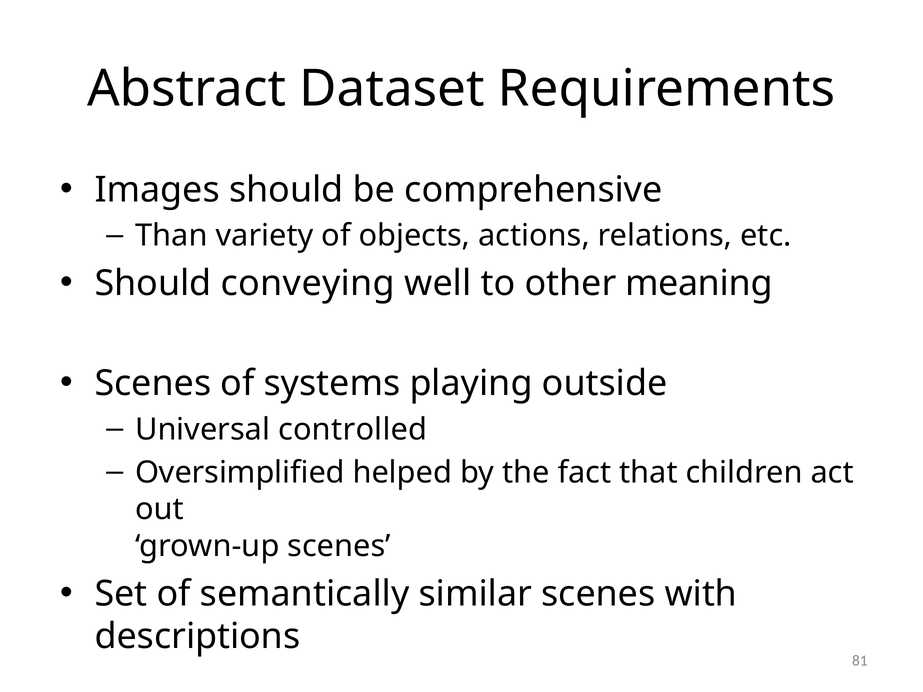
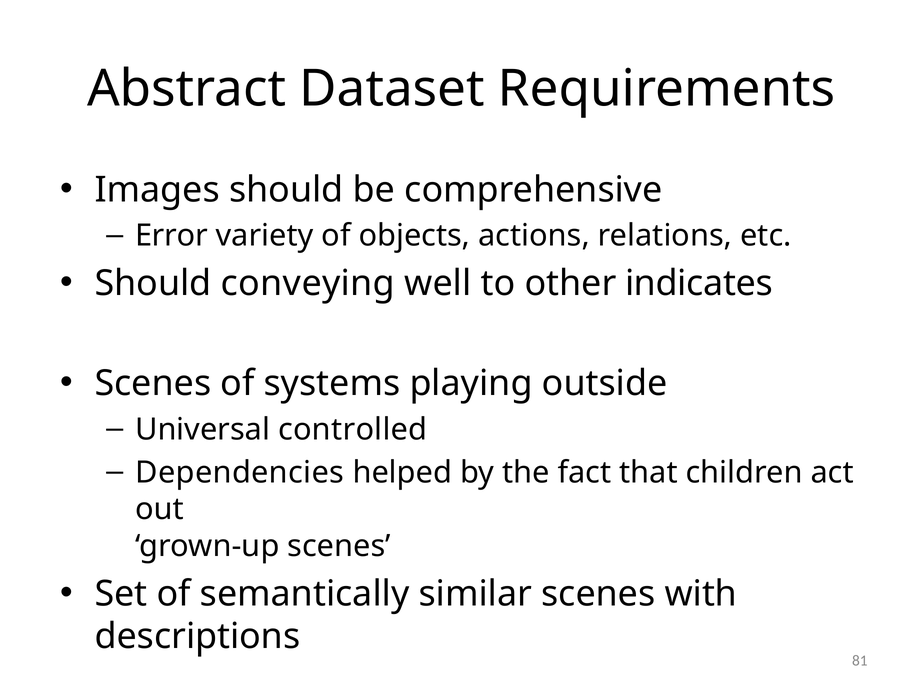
Than: Than -> Error
meaning: meaning -> indicates
Oversimplified: Oversimplified -> Dependencies
